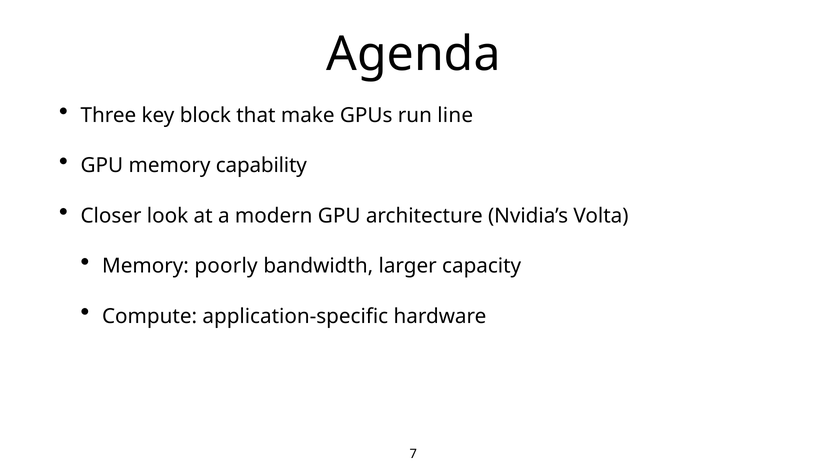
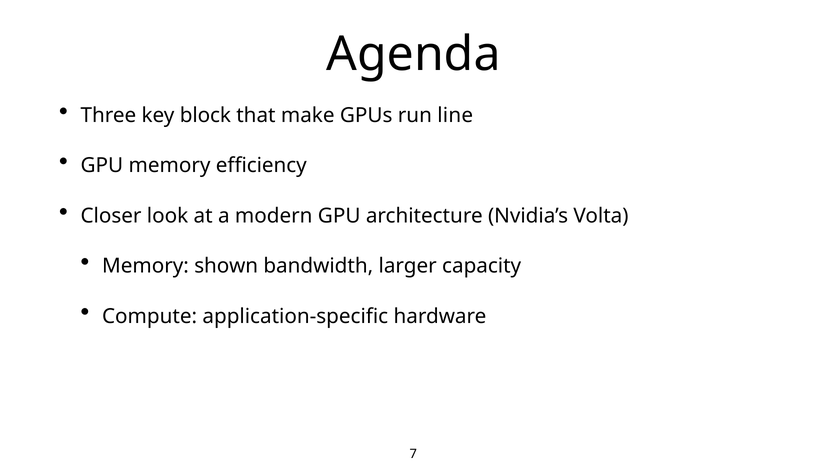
capability: capability -> efficiency
poorly: poorly -> shown
